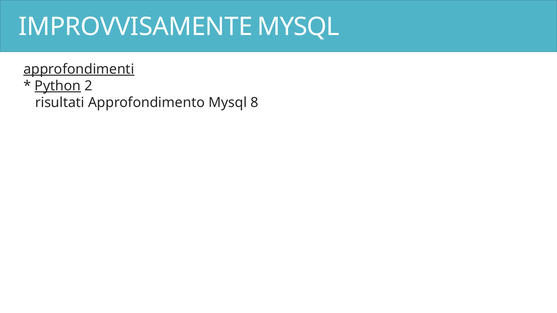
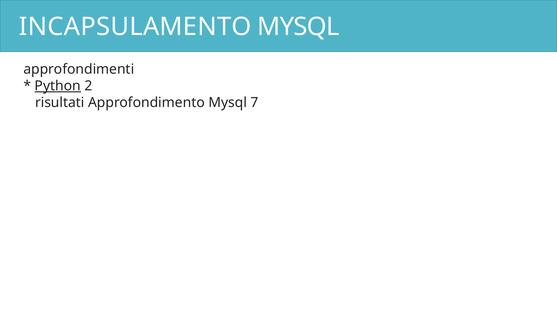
IMPROVVISAMENTE: IMPROVVISAMENTE -> INCAPSULAMENTO
approfondimenti underline: present -> none
8: 8 -> 7
